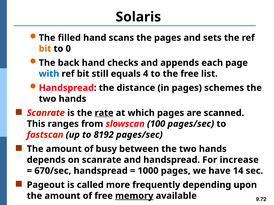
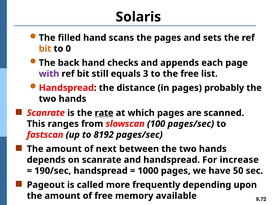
with colour: blue -> purple
4: 4 -> 3
schemes: schemes -> probably
busy: busy -> next
670/sec: 670/sec -> 190/sec
14: 14 -> 50
memory underline: present -> none
